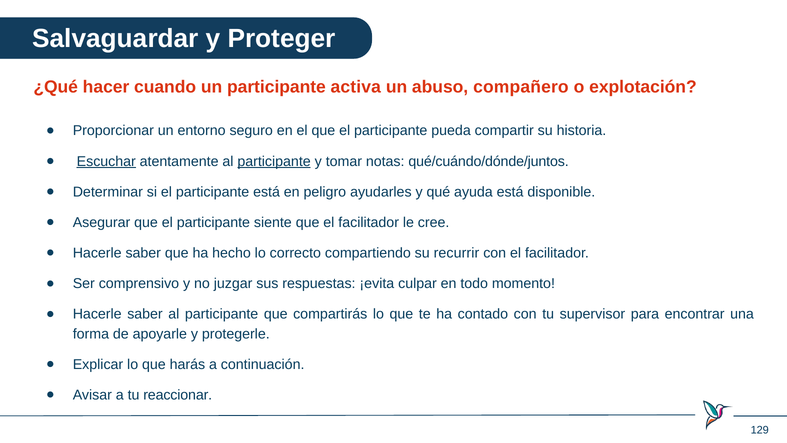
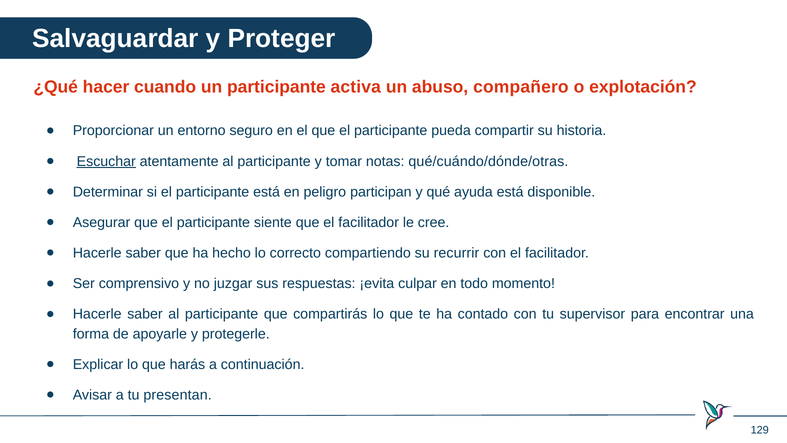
participante at (274, 161) underline: present -> none
qué/cuándo/dónde/juntos: qué/cuándo/dónde/juntos -> qué/cuándo/dónde/otras
ayudarles: ayudarles -> participan
reaccionar: reaccionar -> presentan
